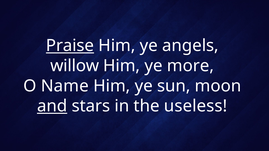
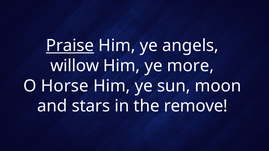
Name: Name -> Horse
and underline: present -> none
useless: useless -> remove
